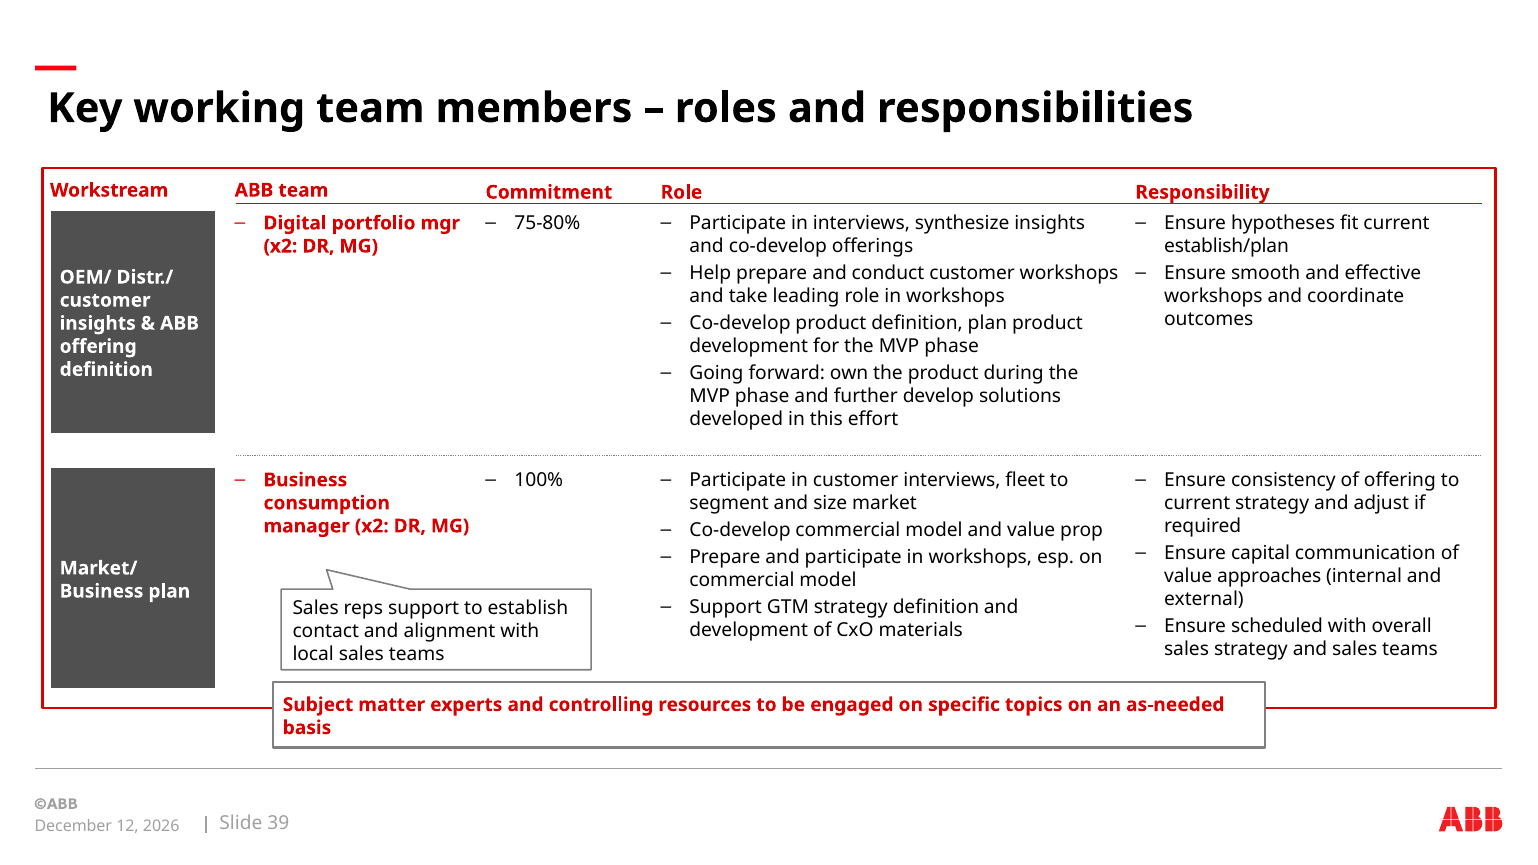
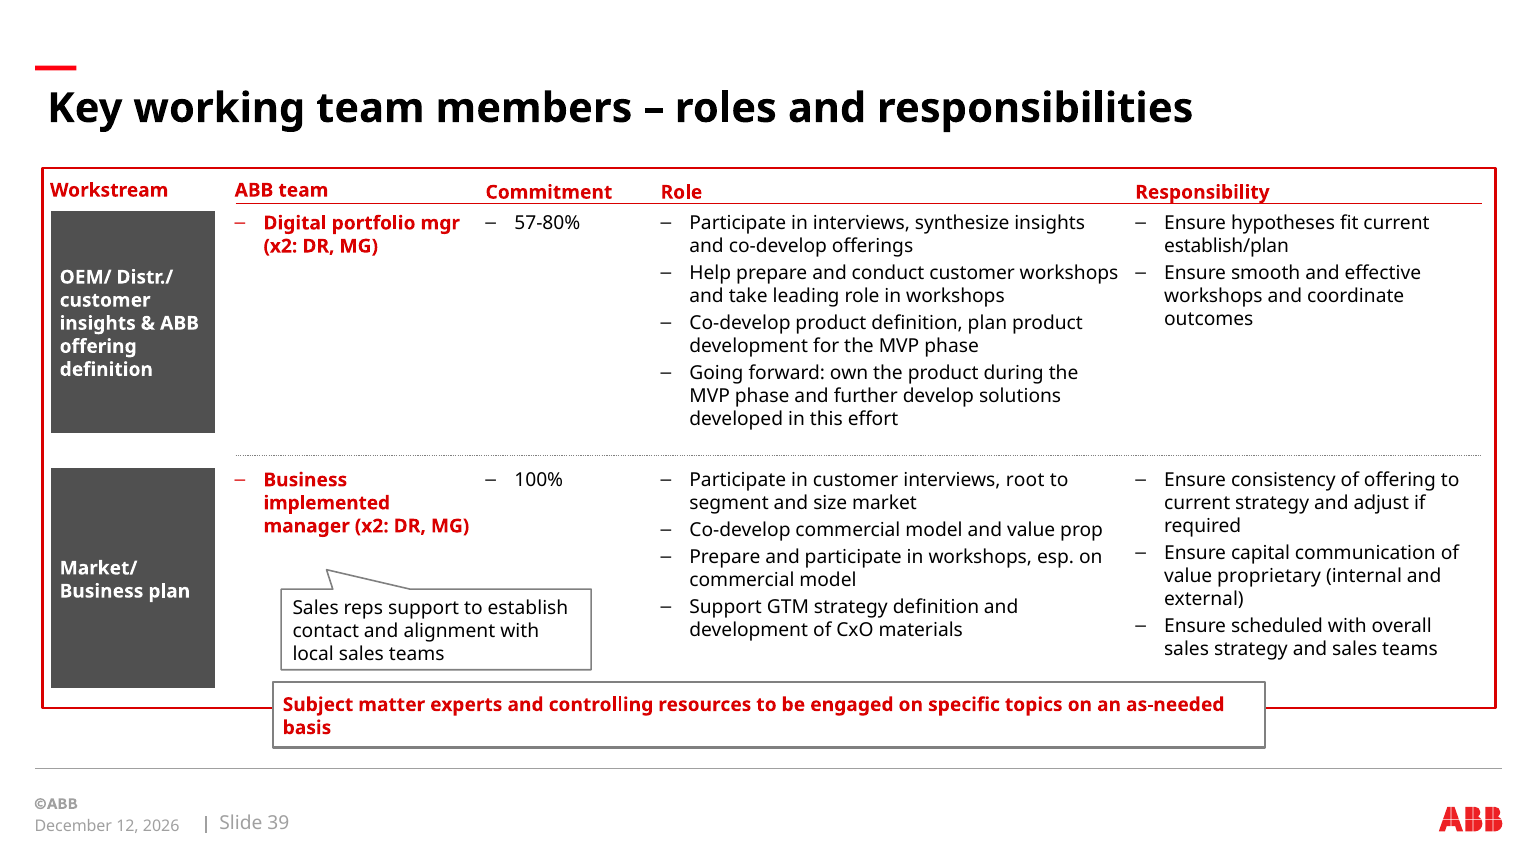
75-80%: 75-80% -> 57-80%
fleet: fleet -> root
consumption: consumption -> implemented
approaches: approaches -> proprietary
